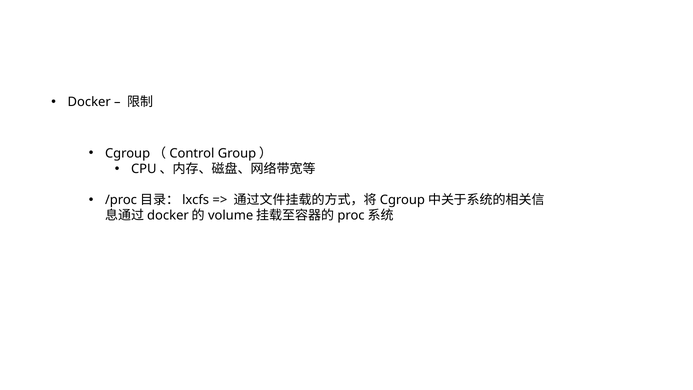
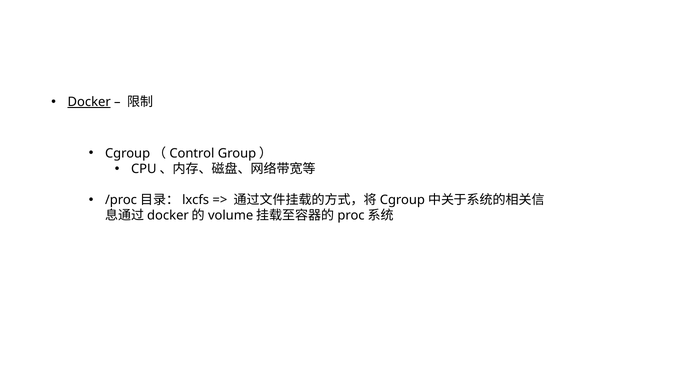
Docker underline: none -> present
